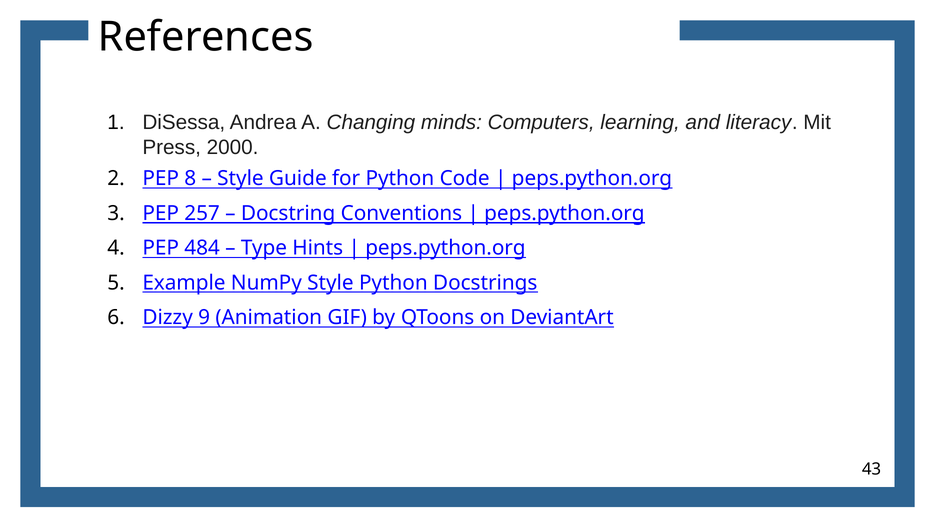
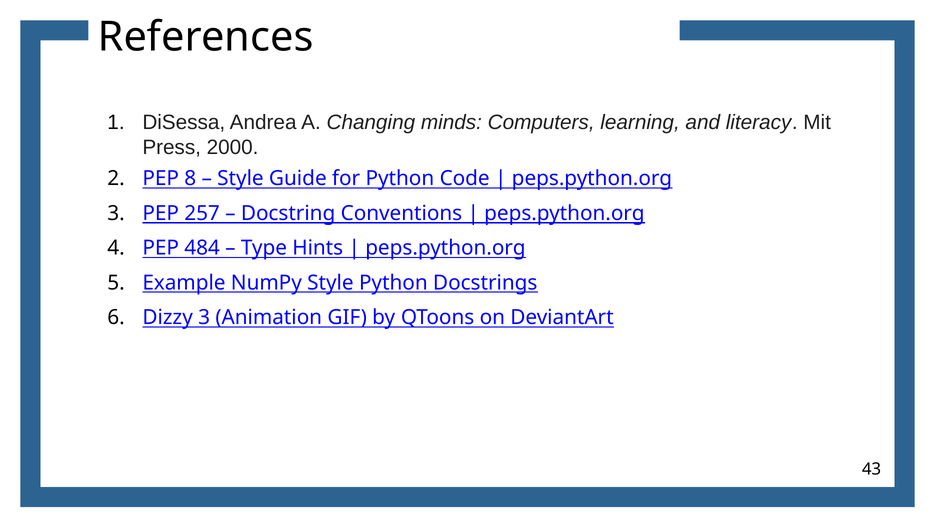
Dizzy 9: 9 -> 3
